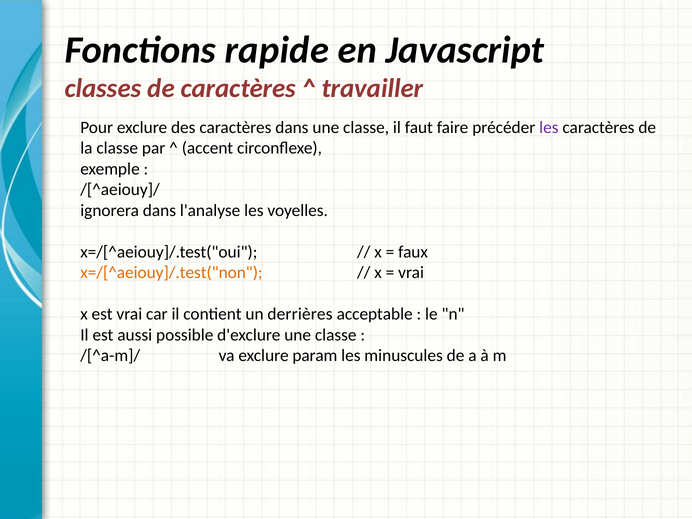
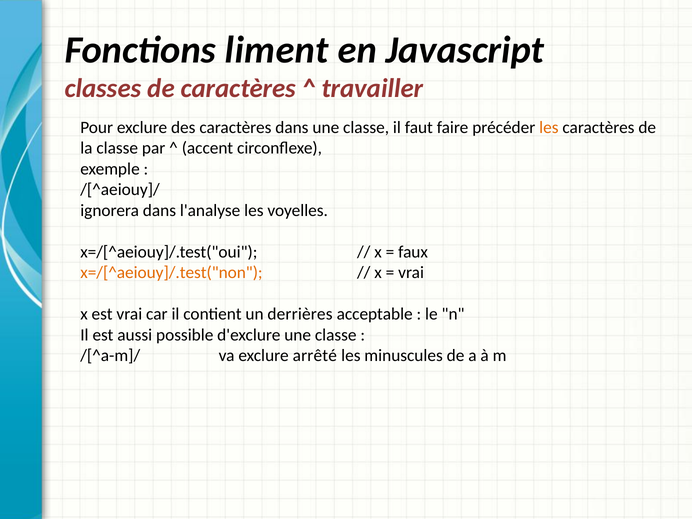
rapide: rapide -> liment
les at (549, 127) colour: purple -> orange
param: param -> arrêté
